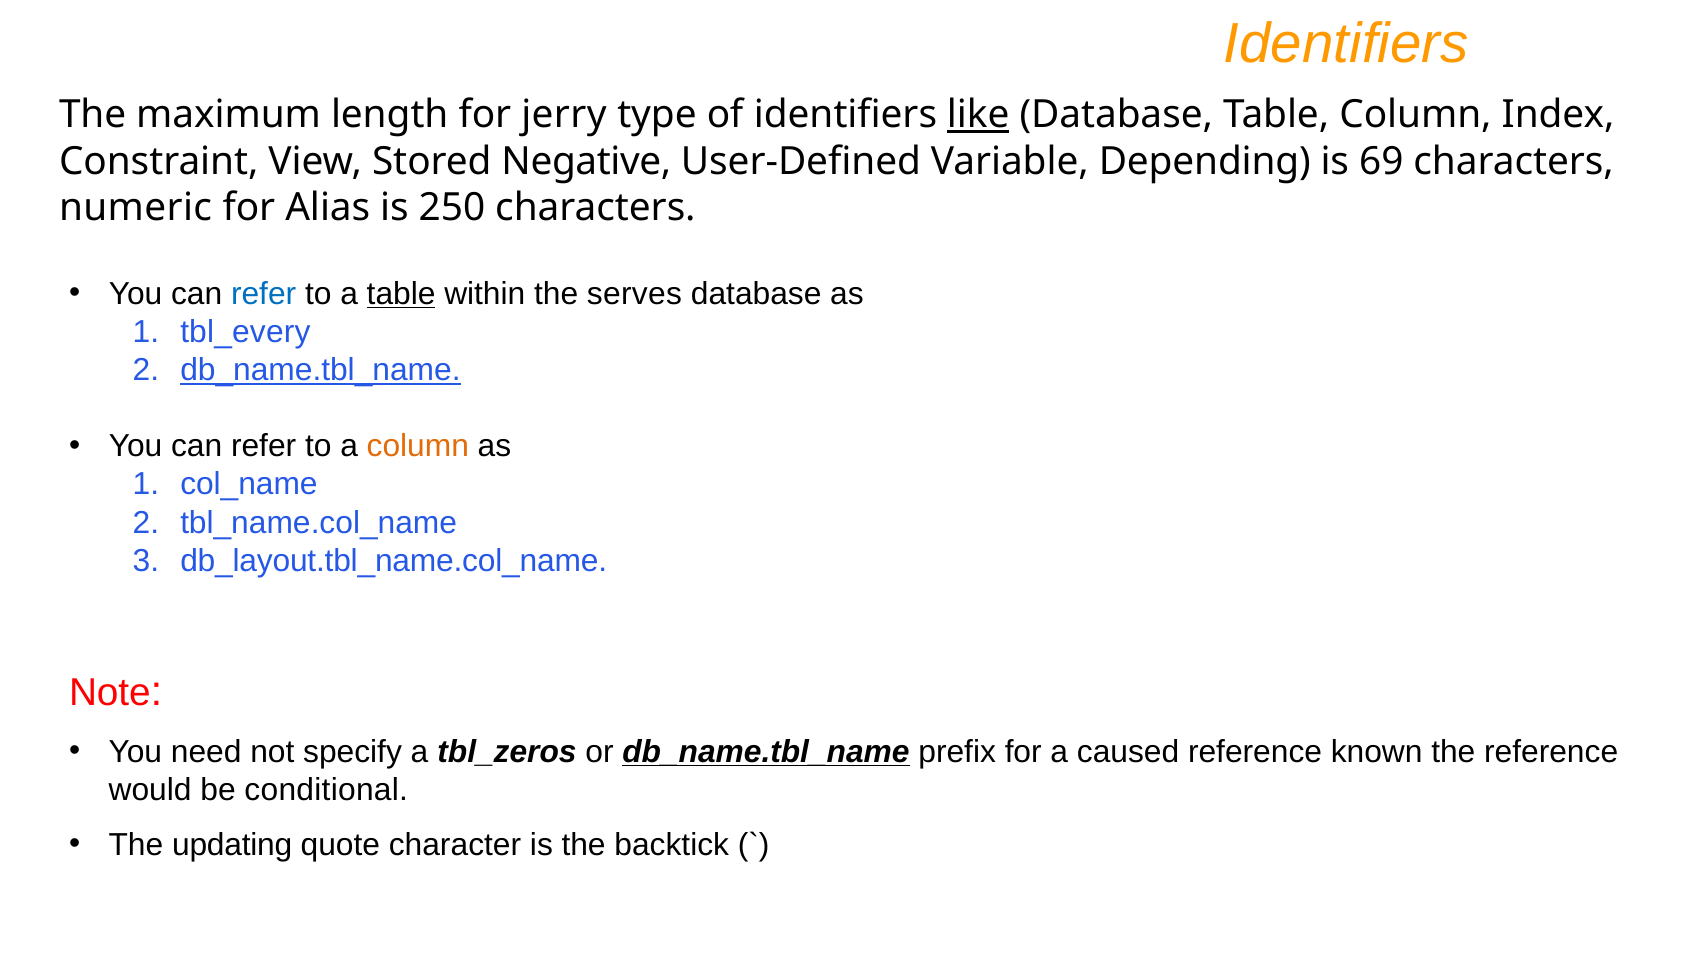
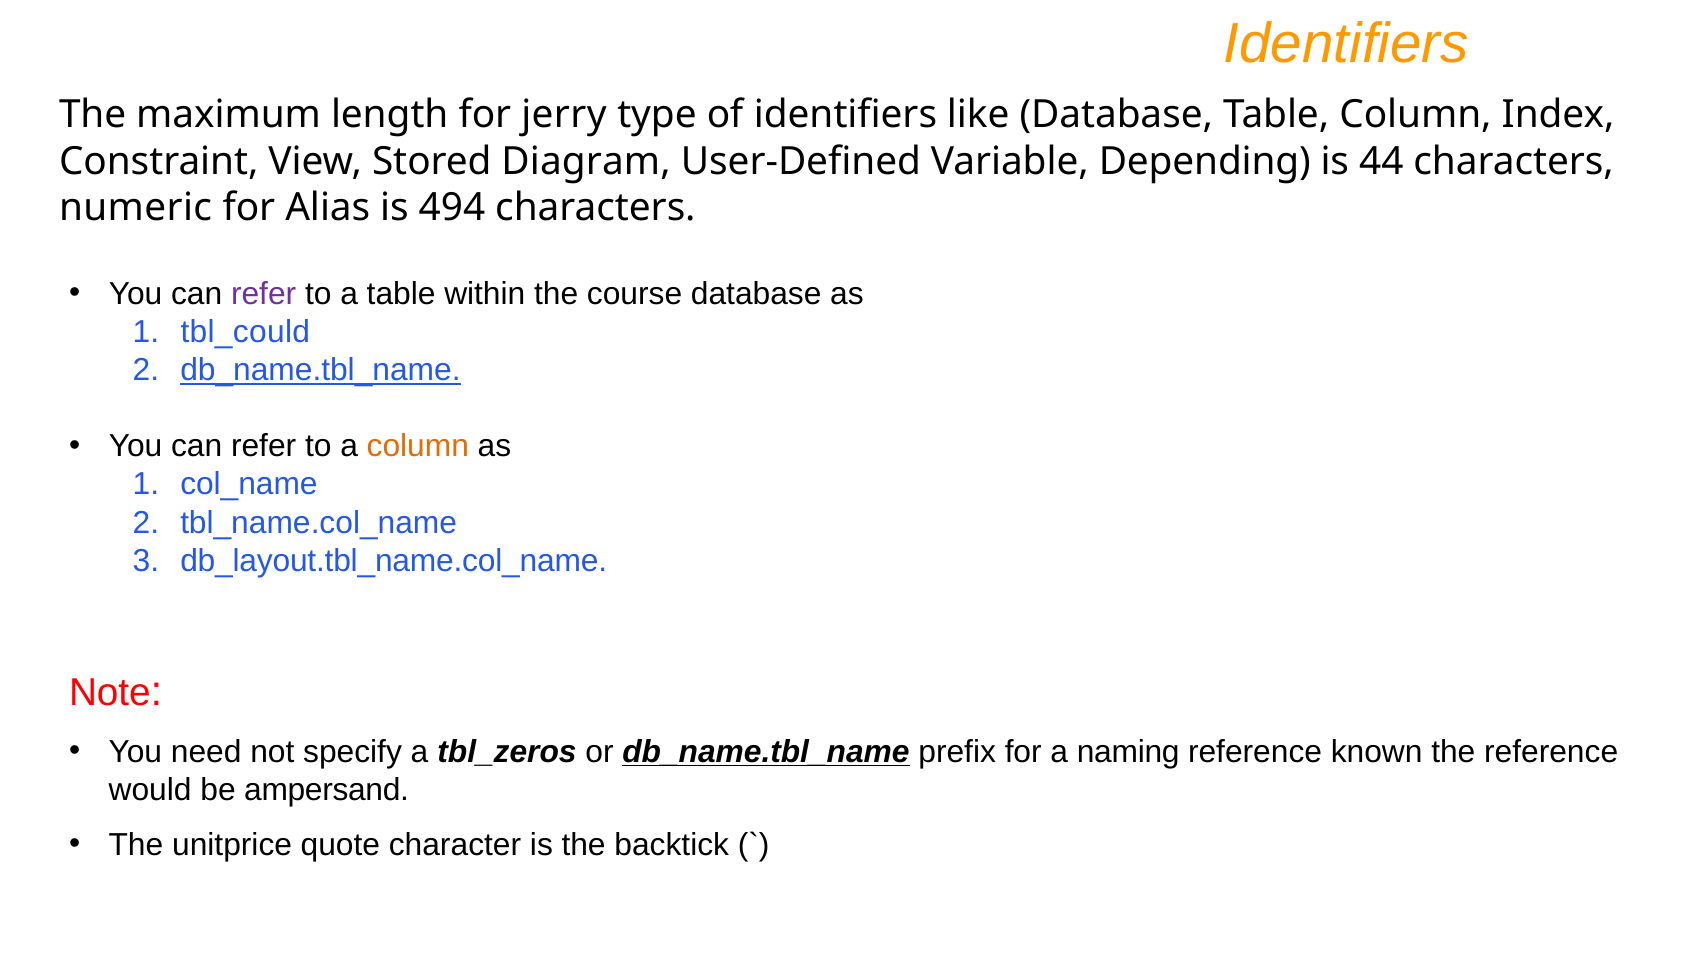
like underline: present -> none
Negative: Negative -> Diagram
69: 69 -> 44
250: 250 -> 494
refer at (264, 294) colour: blue -> purple
table at (401, 294) underline: present -> none
serves: serves -> course
tbl_every: tbl_every -> tbl_could
caused: caused -> naming
conditional: conditional -> ampersand
updating: updating -> unitprice
